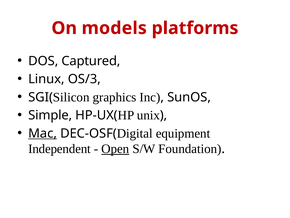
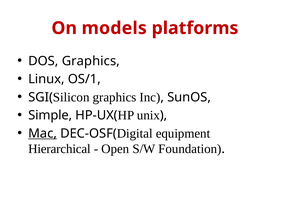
DOS Captured: Captured -> Graphics
OS/3: OS/3 -> OS/1
Independent: Independent -> Hierarchical
Open underline: present -> none
